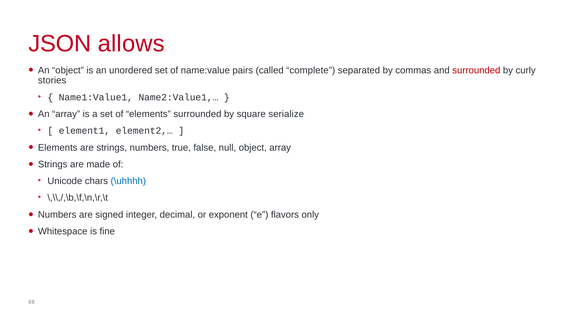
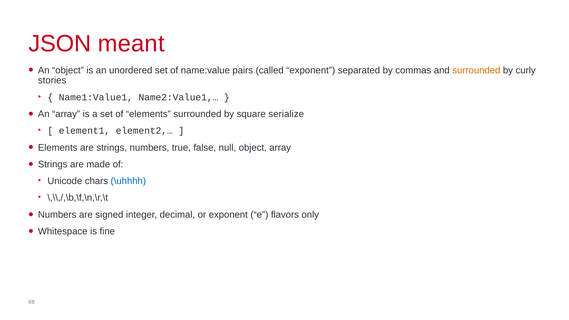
allows: allows -> meant
called complete: complete -> exponent
surrounded at (476, 70) colour: red -> orange
